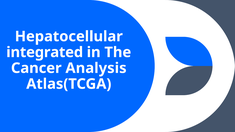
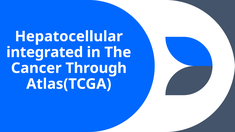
Analysis: Analysis -> Through
